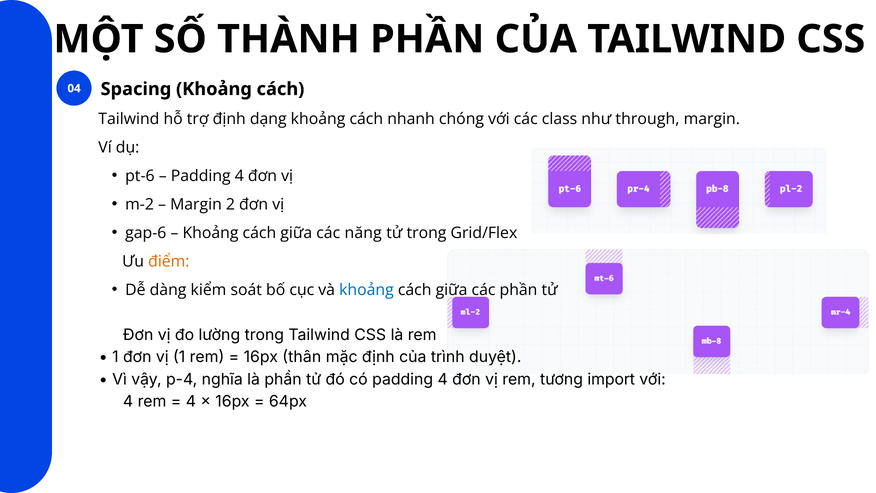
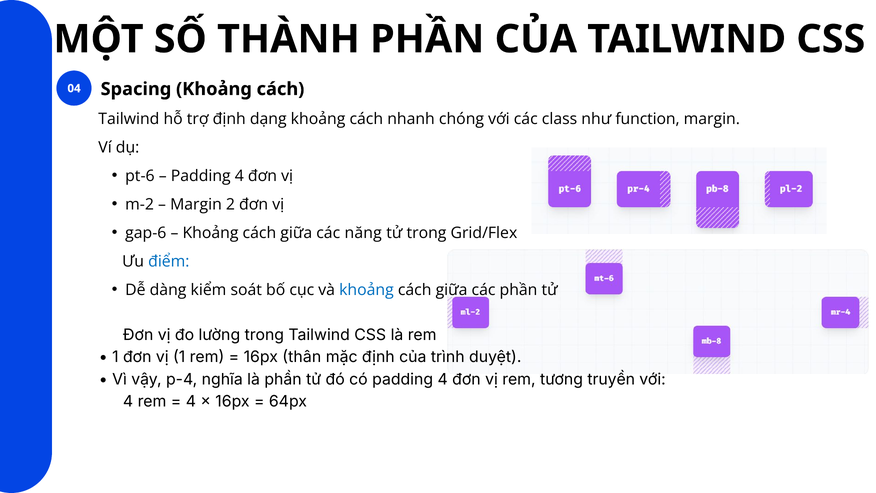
through: through -> function
điểm colour: orange -> blue
import: import -> truyền
